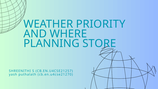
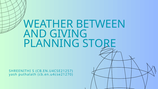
PRIORITY: PRIORITY -> BETWEEN
WHERE: WHERE -> GIVING
